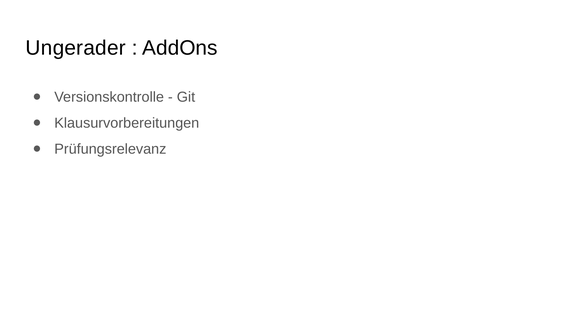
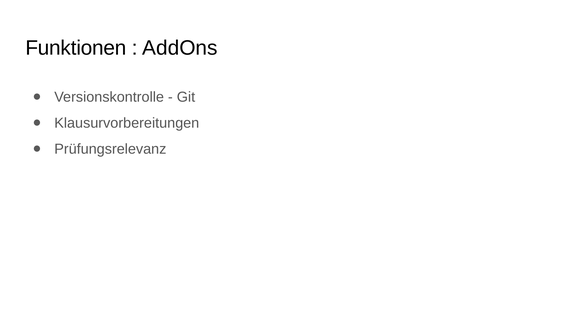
Ungerader: Ungerader -> Funktionen
